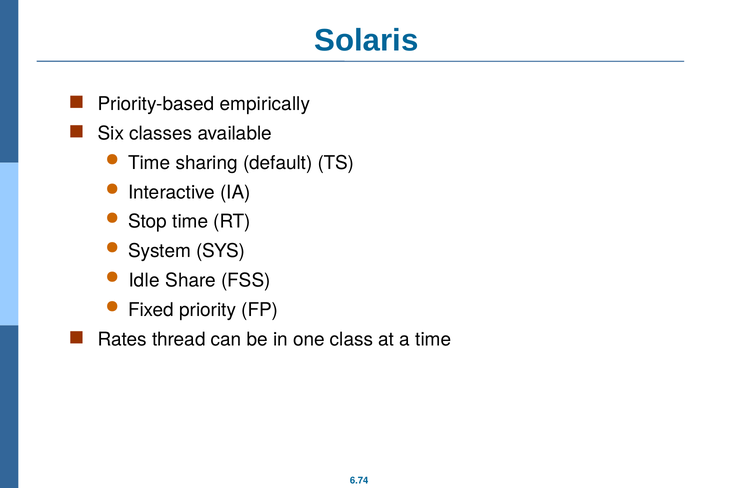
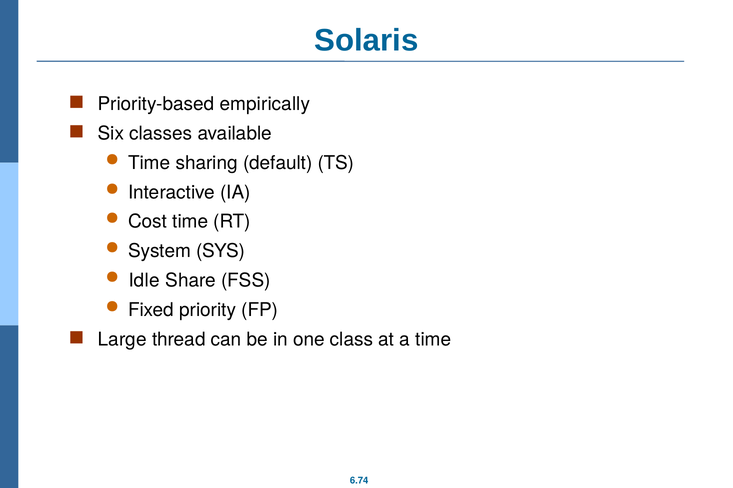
Stop: Stop -> Cost
Rates: Rates -> Large
